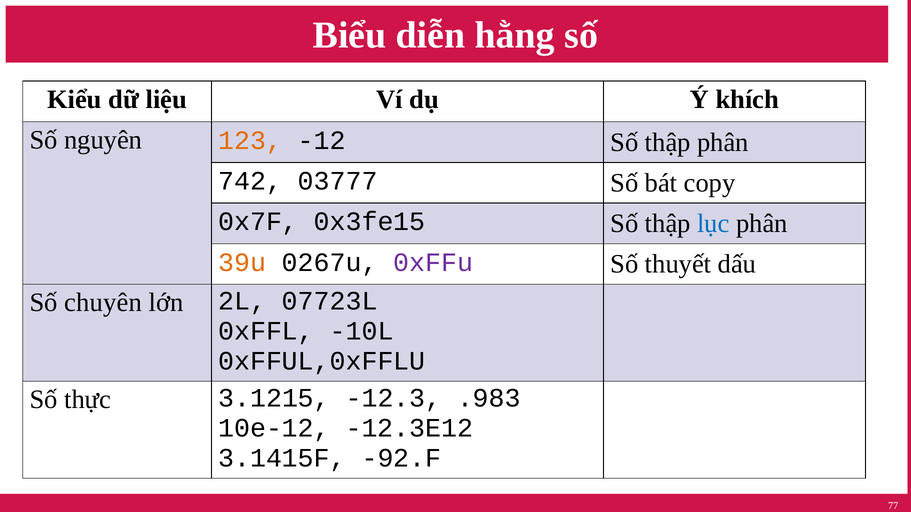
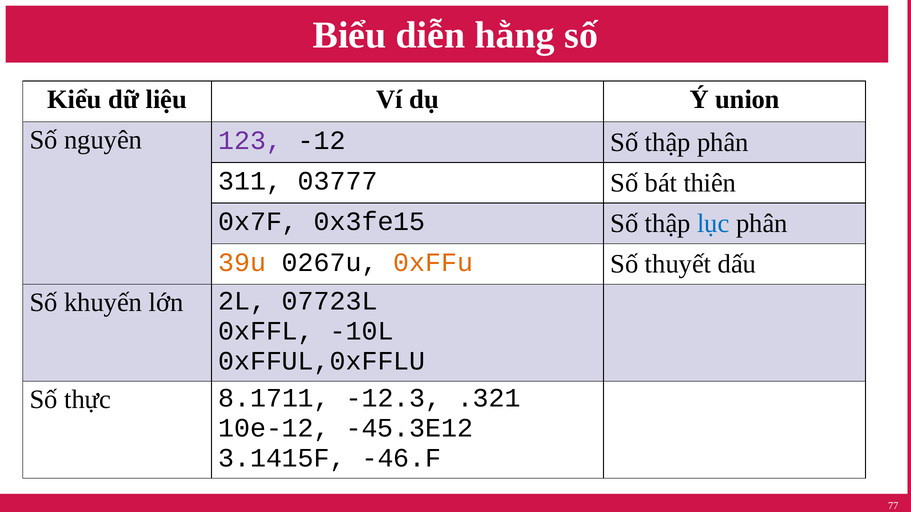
khích: khích -> union
123 colour: orange -> purple
742: 742 -> 311
copy: copy -> thiên
0xFFu colour: purple -> orange
chuyên: chuyên -> khuyến
3.1215: 3.1215 -> 8.1711
.983: .983 -> .321
-12.3E12: -12.3E12 -> -45.3E12
-92.F: -92.F -> -46.F
